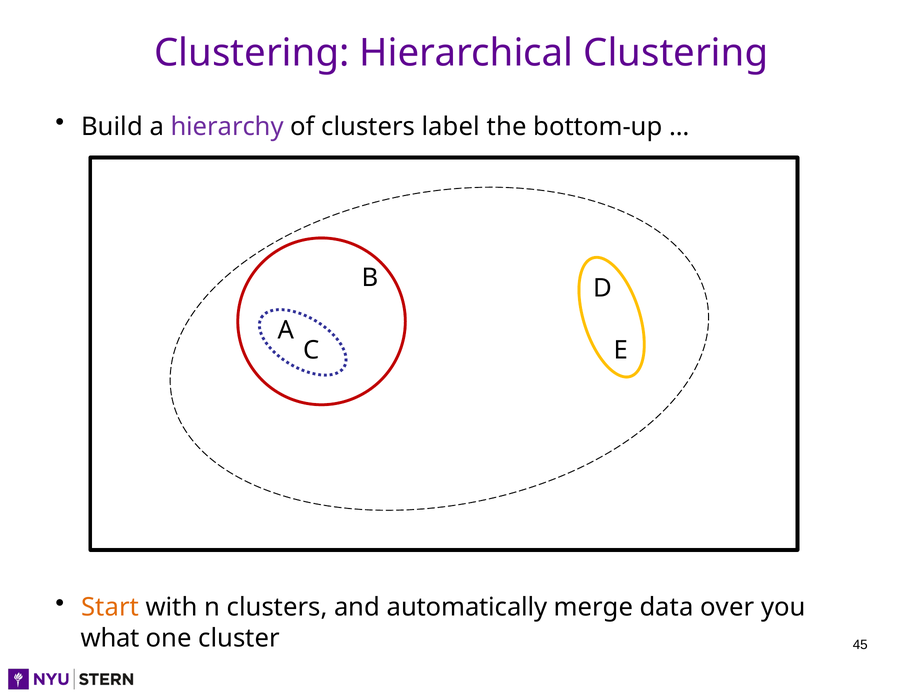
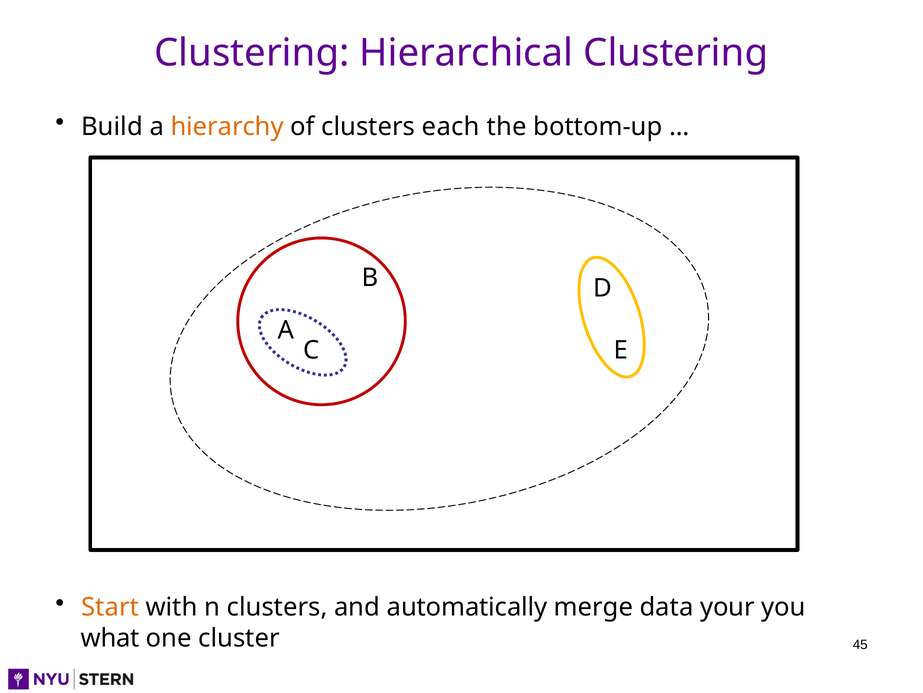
hierarchy colour: purple -> orange
label: label -> each
over: over -> your
